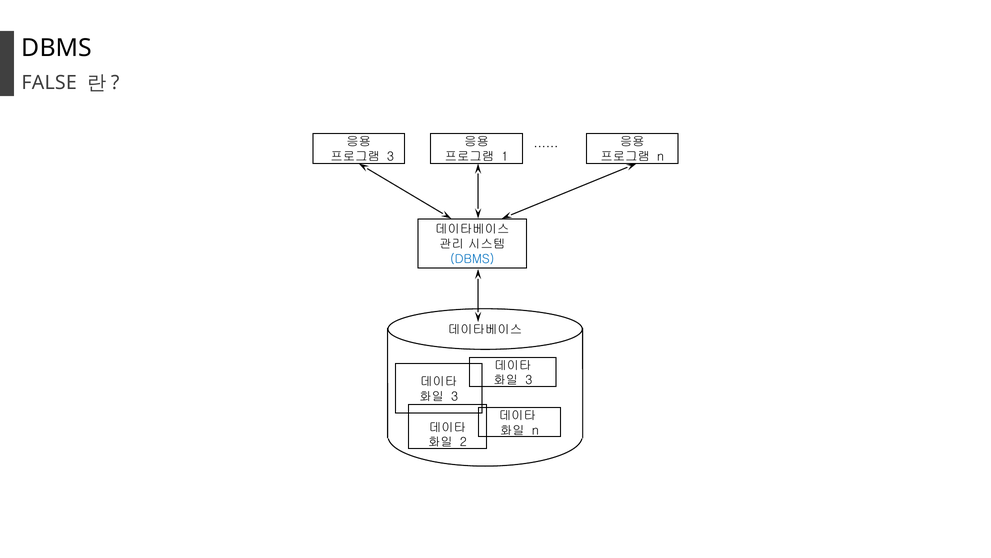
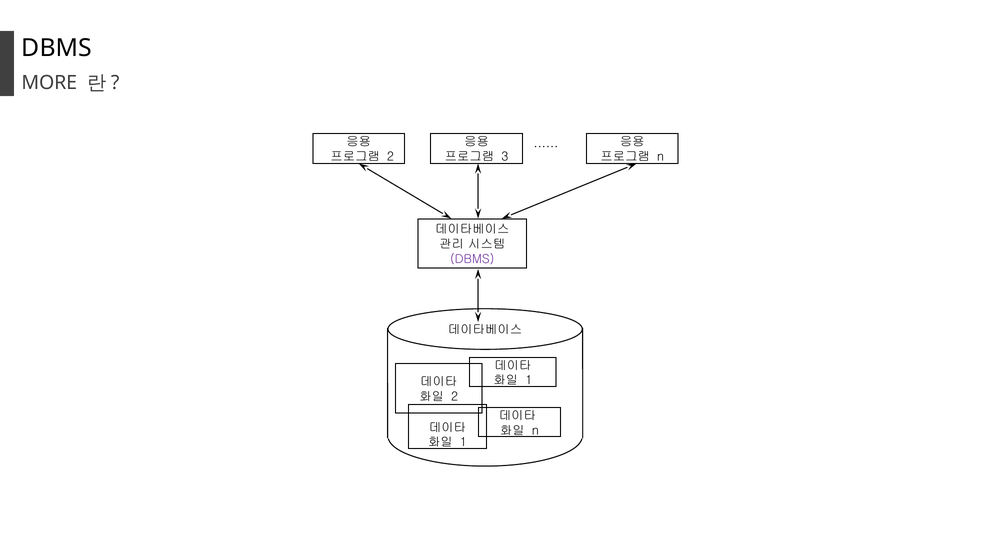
FALSE: FALSE -> MORE
3 at (391, 157): 3 -> 2
1: 1 -> 3
DBMS at (472, 259) colour: blue -> purple
3 at (529, 380): 3 -> 1
3 at (455, 396): 3 -> 2
2 at (463, 442): 2 -> 1
